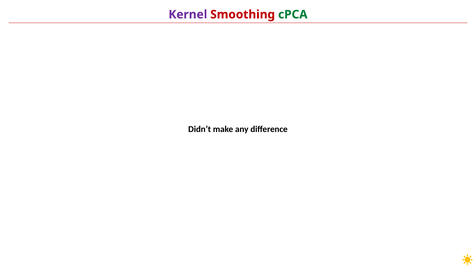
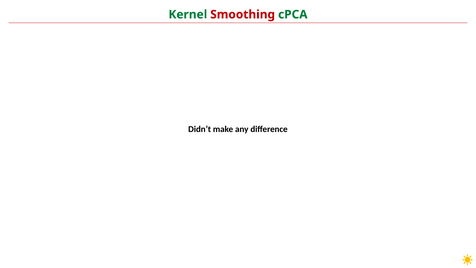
Kernel colour: purple -> green
